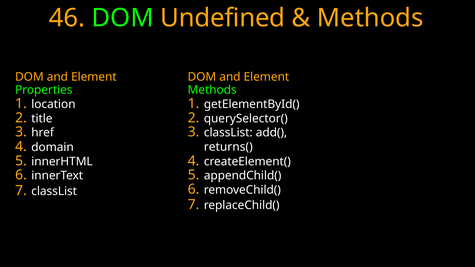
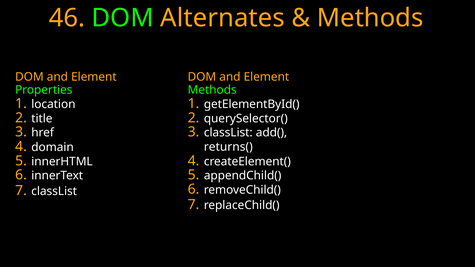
Undefined: Undefined -> Alternates
